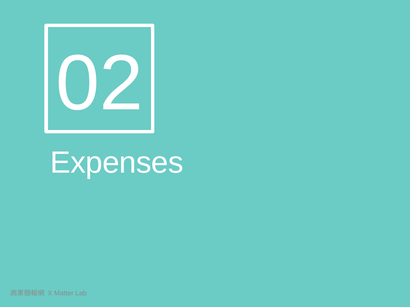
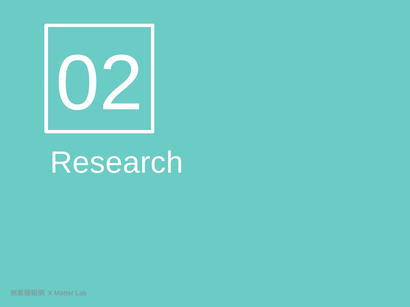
Expenses: Expenses -> Research
